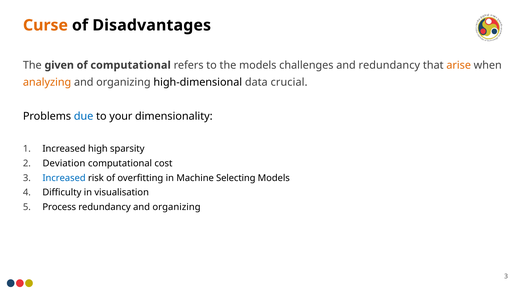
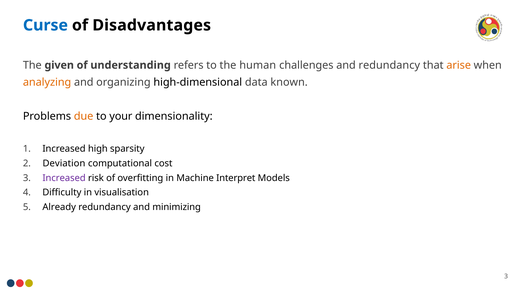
Curse colour: orange -> blue
of computational: computational -> understanding
the models: models -> human
crucial: crucial -> known
due colour: blue -> orange
Increased at (64, 178) colour: blue -> purple
Selecting: Selecting -> Interpret
Process: Process -> Already
redundancy and organizing: organizing -> minimizing
